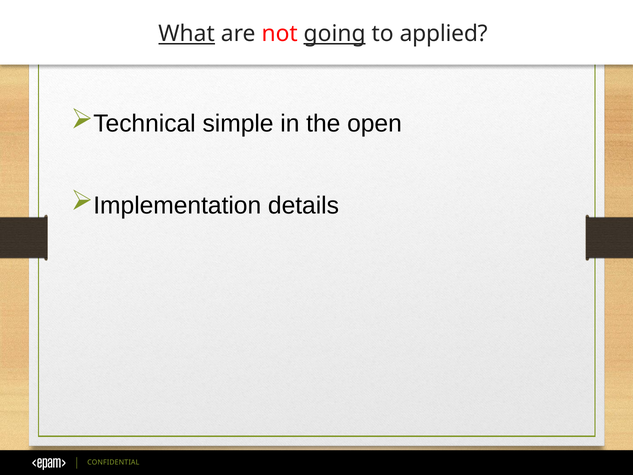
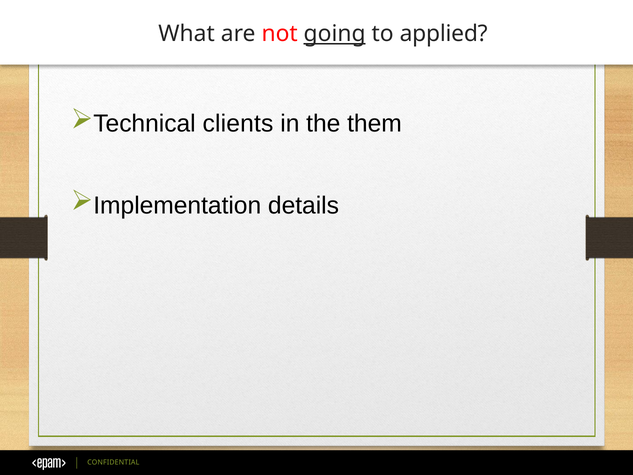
What underline: present -> none
simple: simple -> clients
open: open -> them
